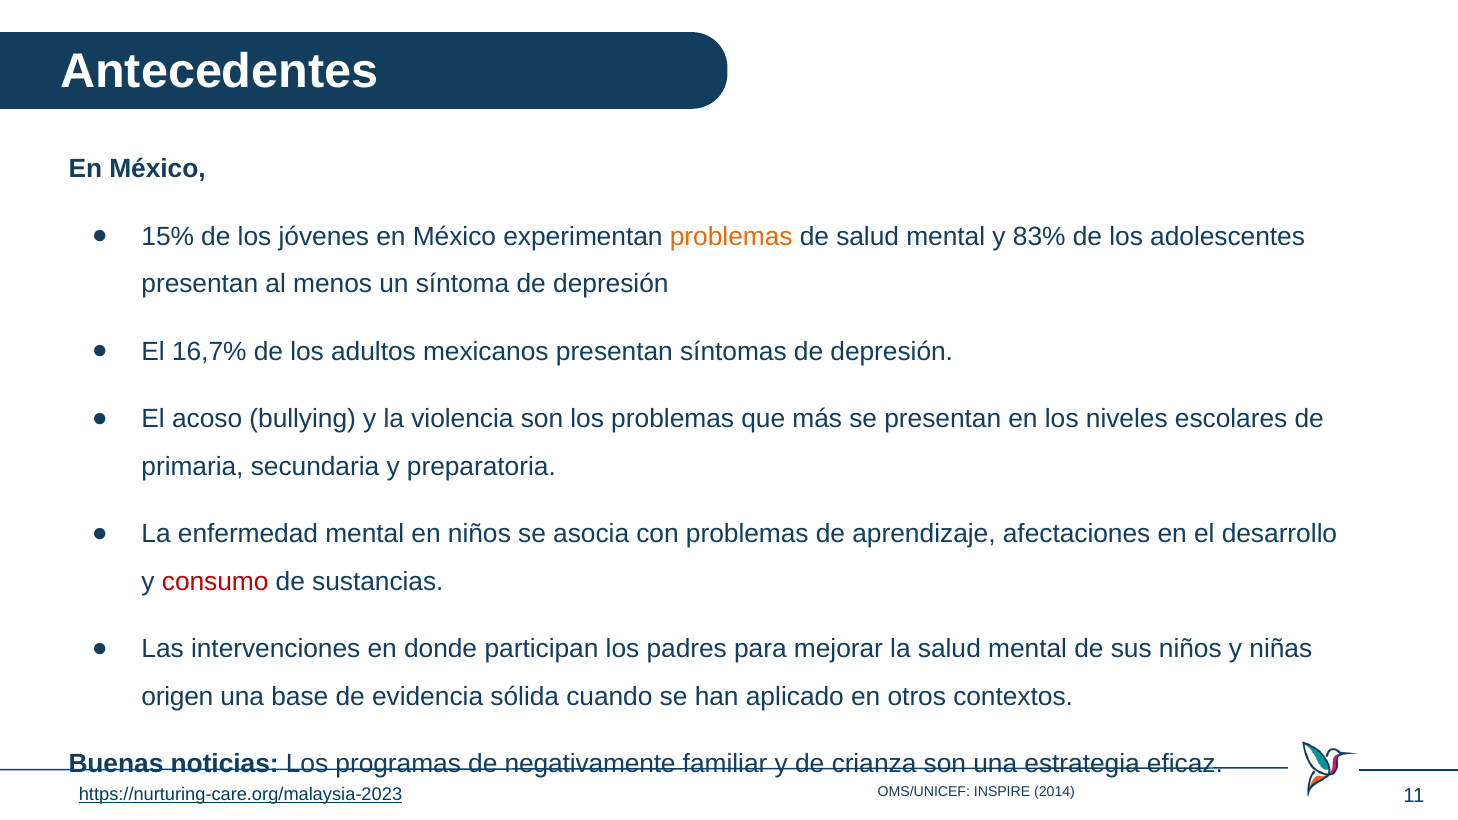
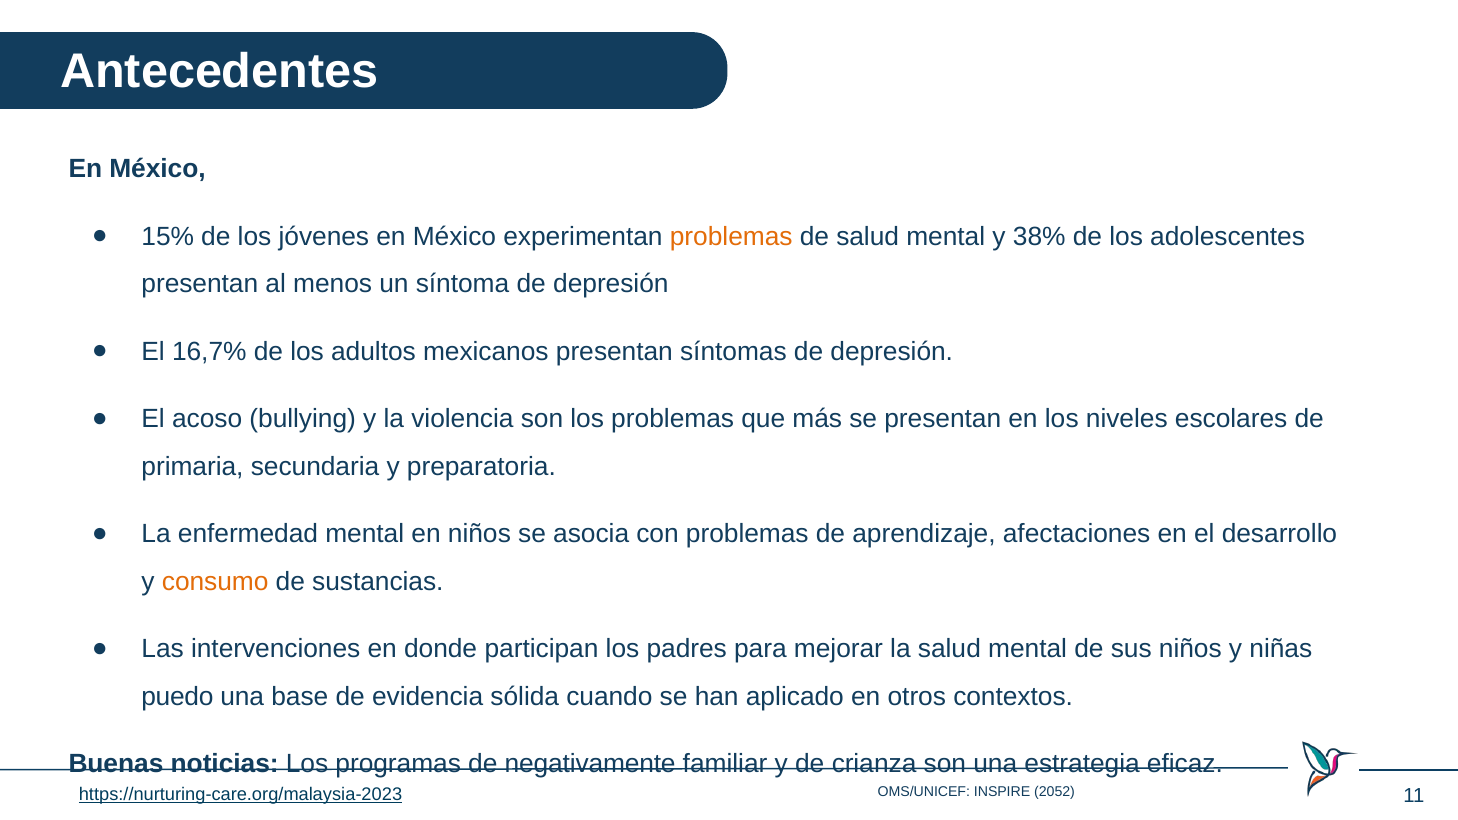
83%: 83% -> 38%
consumo colour: red -> orange
origen: origen -> puedo
2014: 2014 -> 2052
